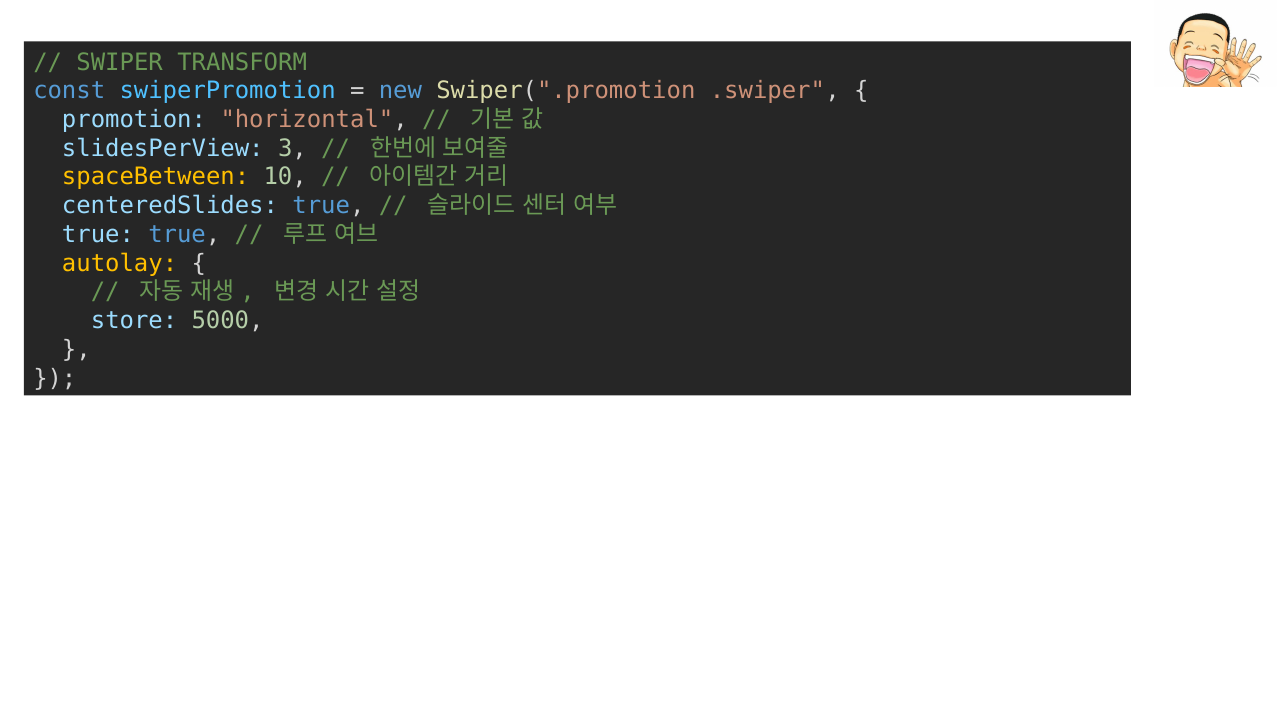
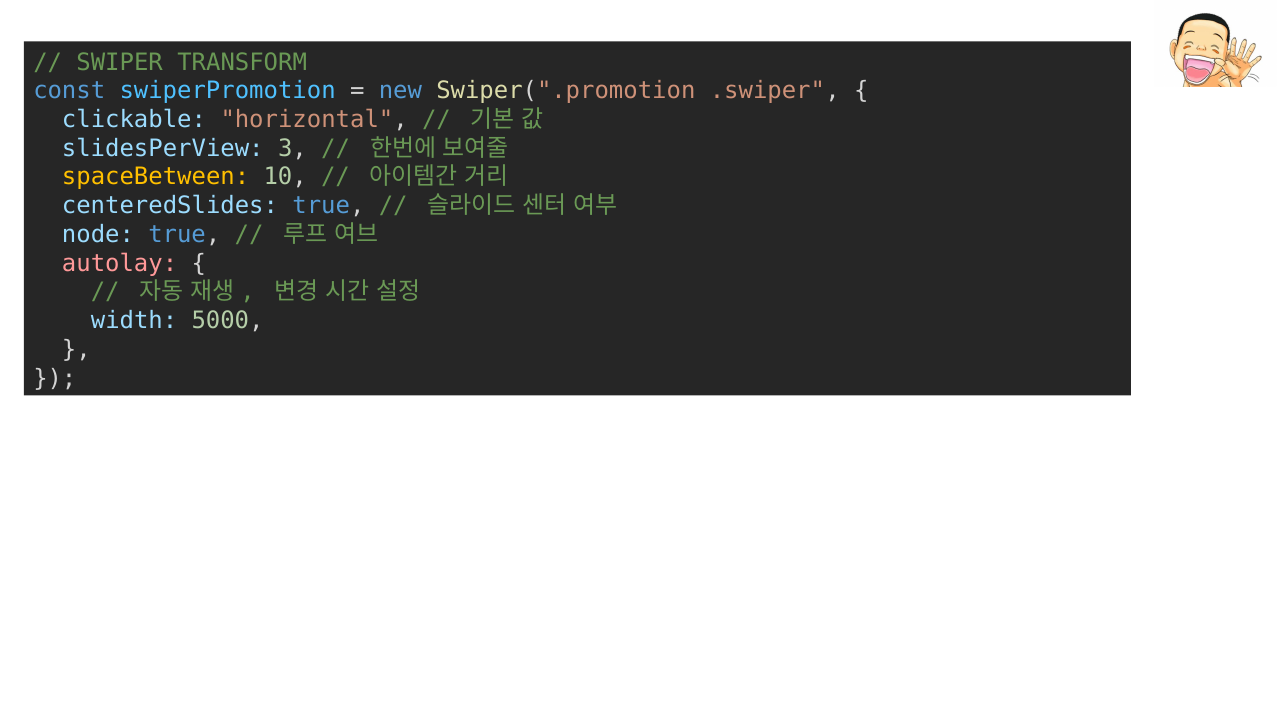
promotion: promotion -> clickable
true at (98, 235): true -> node
autolay colour: yellow -> pink
store: store -> width
